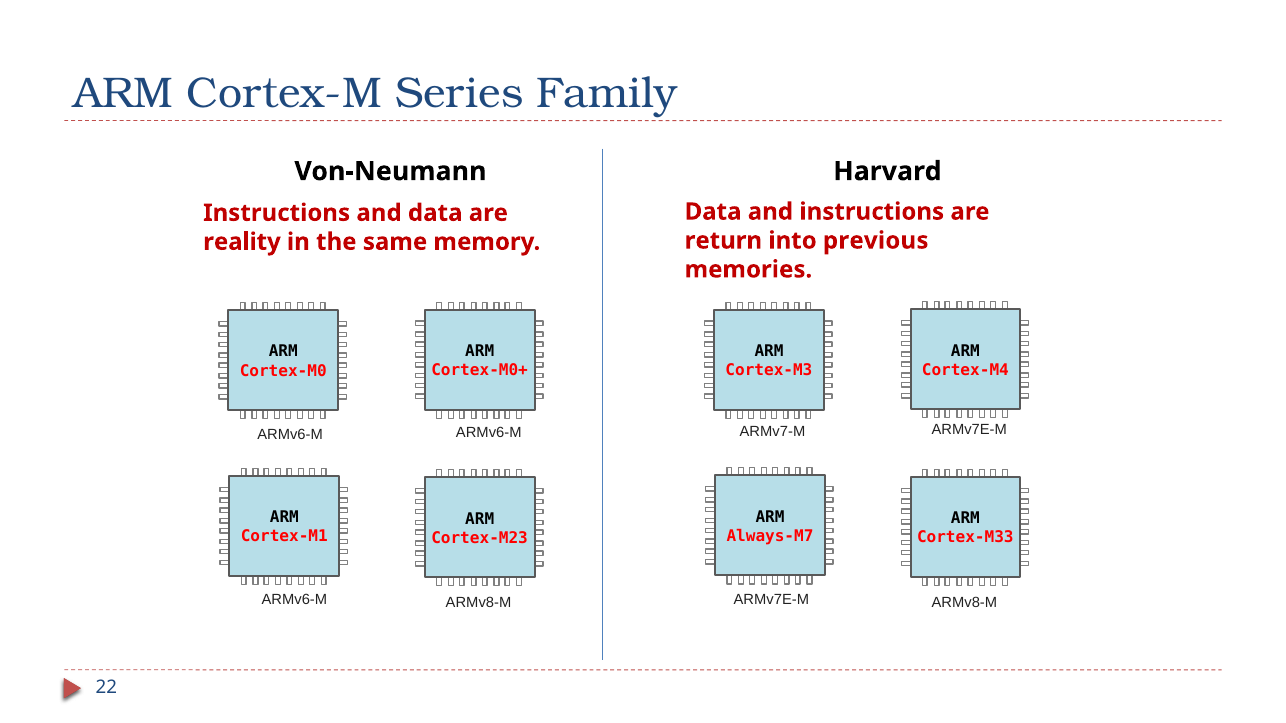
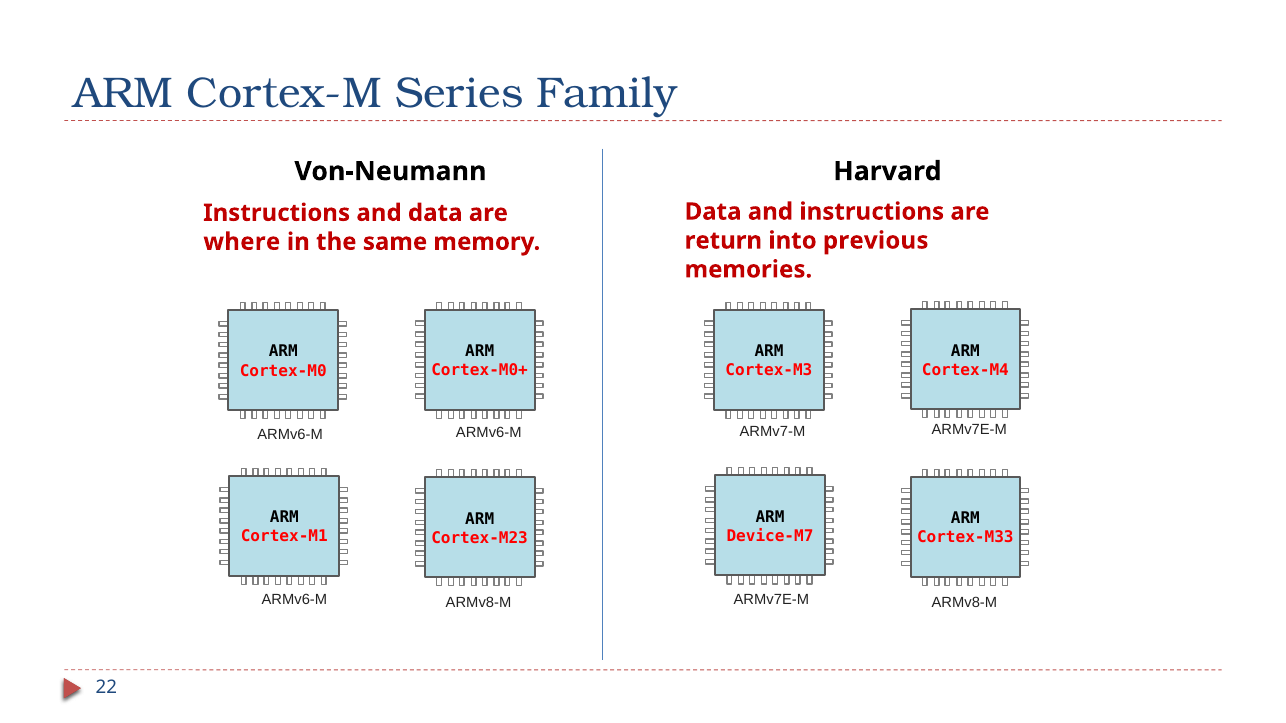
reality: reality -> where
Always-M7: Always-M7 -> Device-M7
